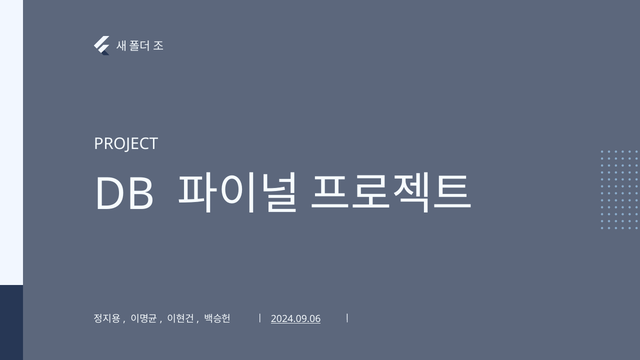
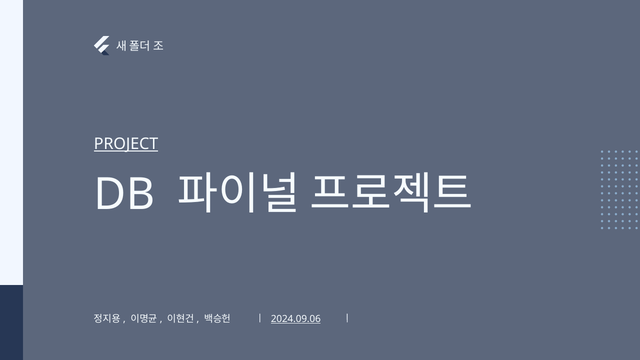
PROJECT underline: none -> present
